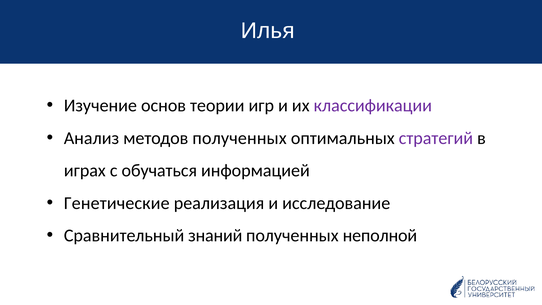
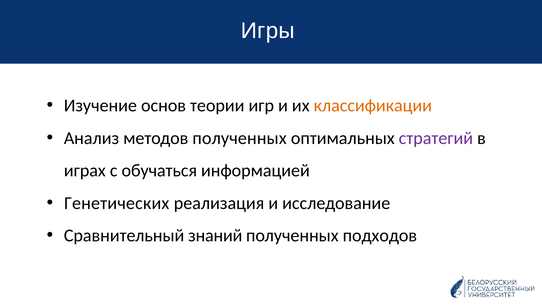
Илья: Илья -> Игры
классификации colour: purple -> orange
Генетические: Генетические -> Генетических
неполной: неполной -> подходов
